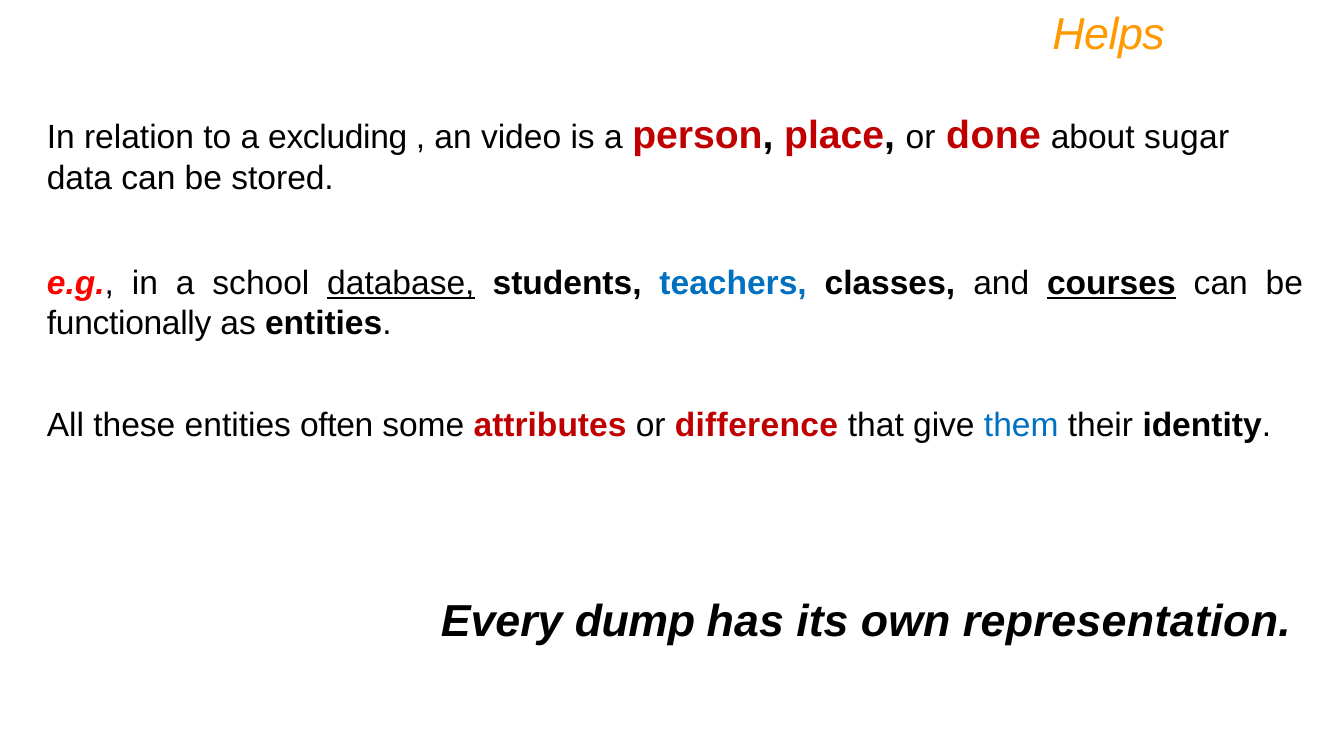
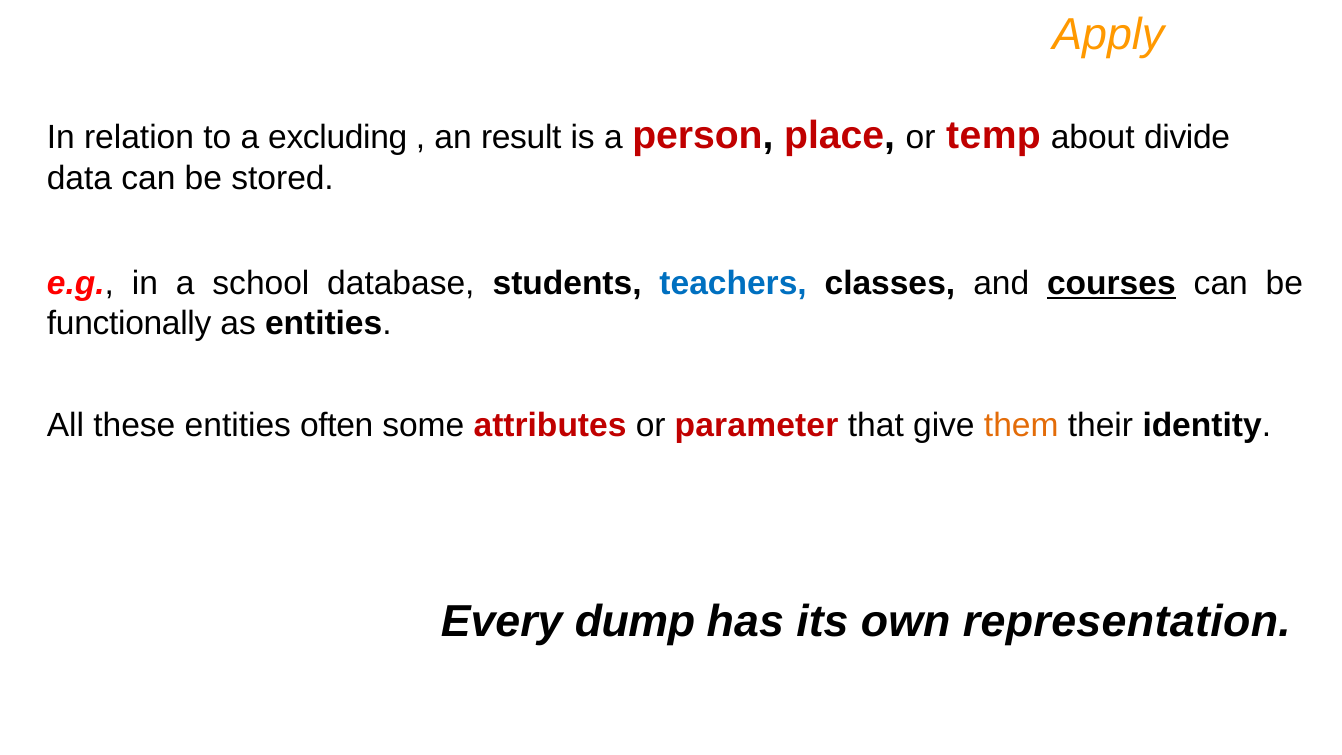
Helps: Helps -> Apply
video: video -> result
done: done -> temp
sugar: sugar -> divide
database underline: present -> none
difference: difference -> parameter
them colour: blue -> orange
